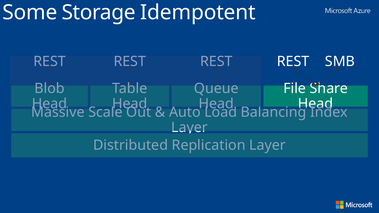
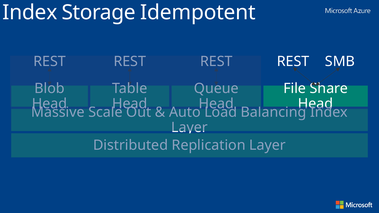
Some at (30, 13): Some -> Index
